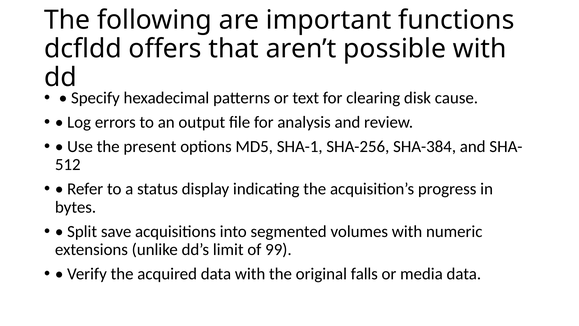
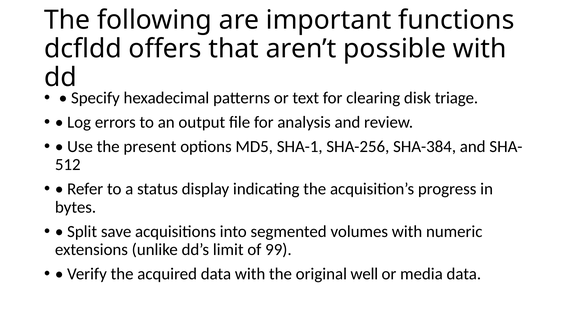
cause: cause -> triage
falls: falls -> well
